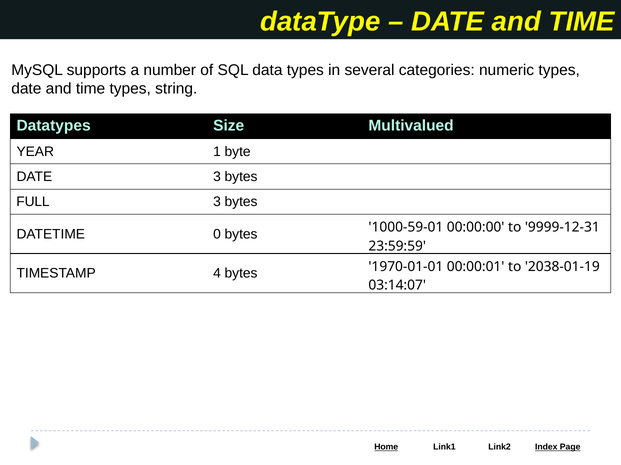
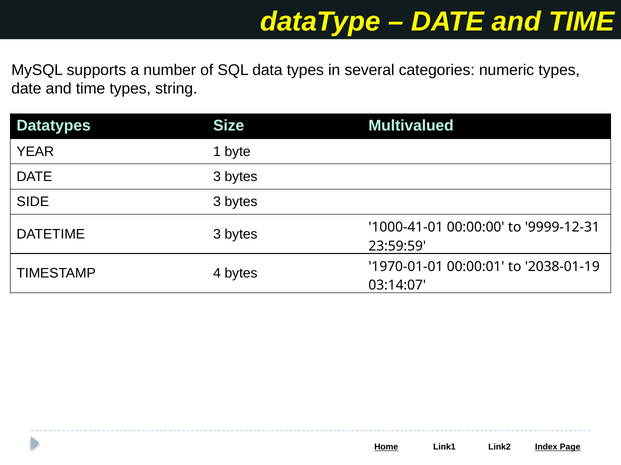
FULL: FULL -> SIDE
DATETIME 0: 0 -> 3
1000-59-01: 1000-59-01 -> 1000-41-01
